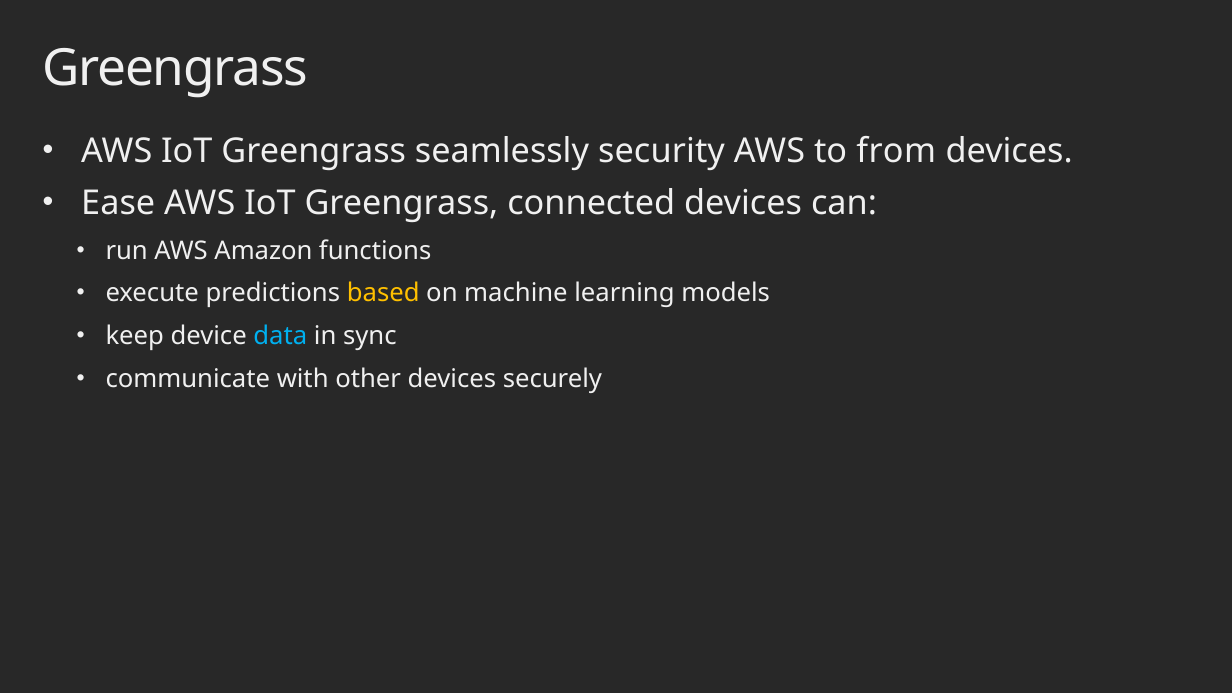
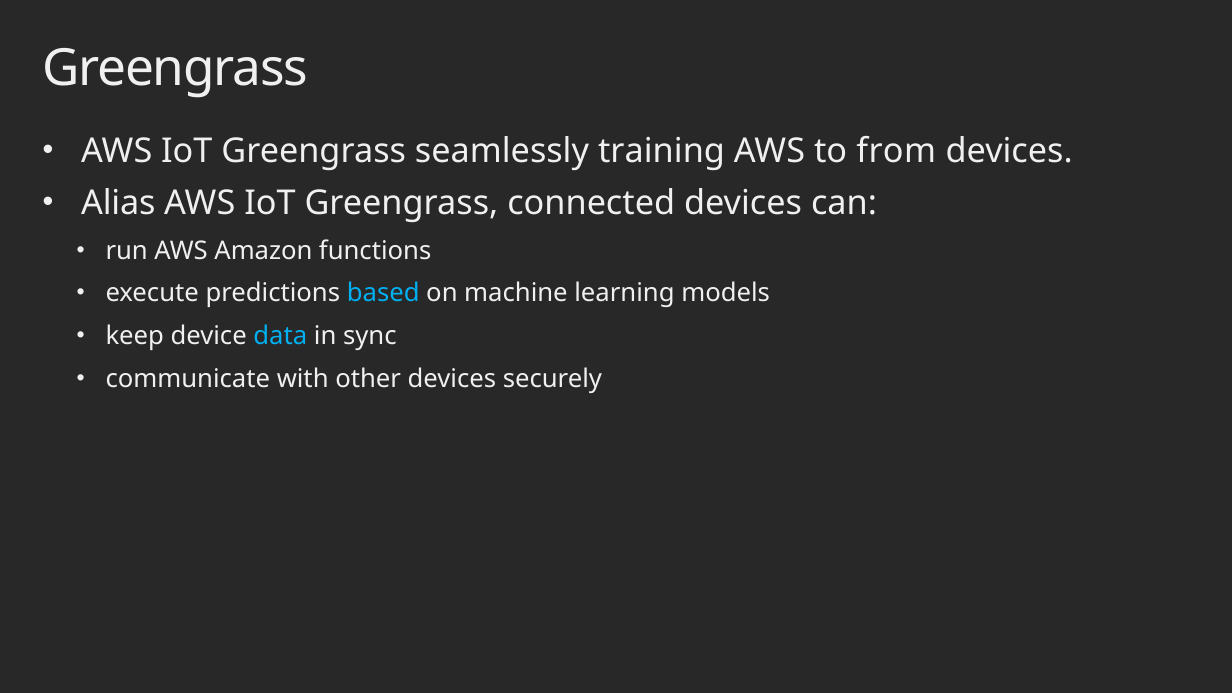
security: security -> training
Ease: Ease -> Alias
based colour: yellow -> light blue
